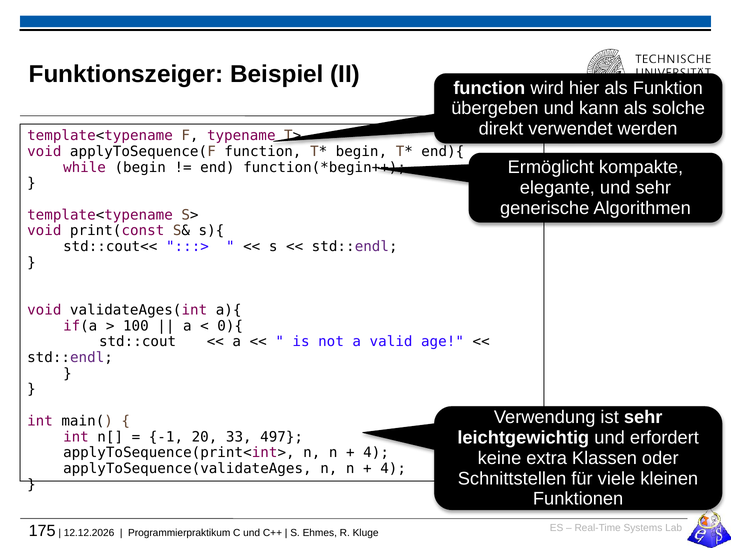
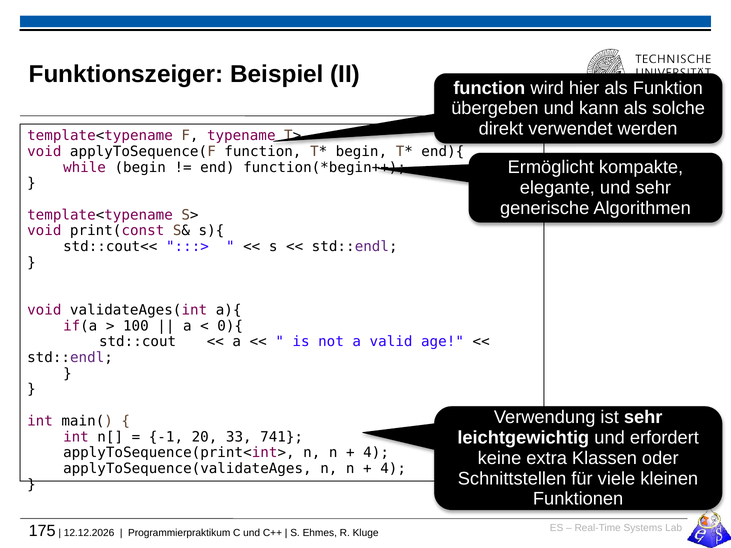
497: 497 -> 741
